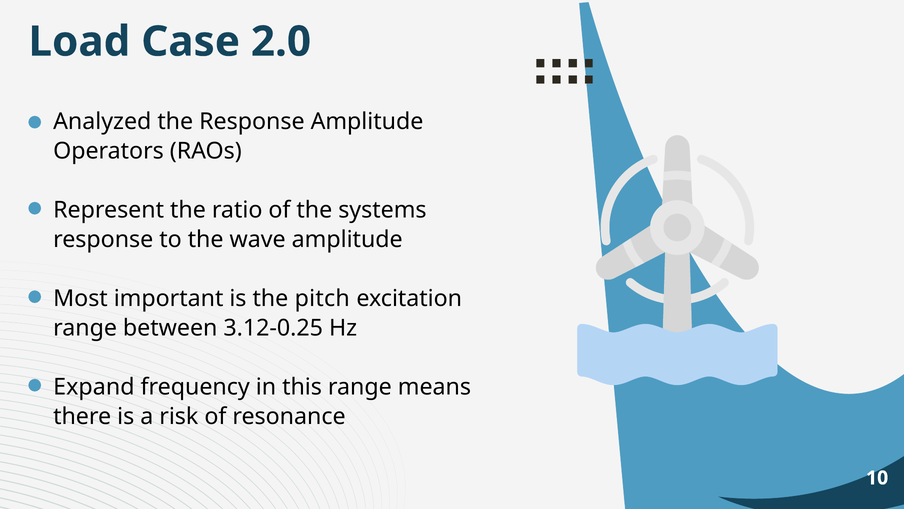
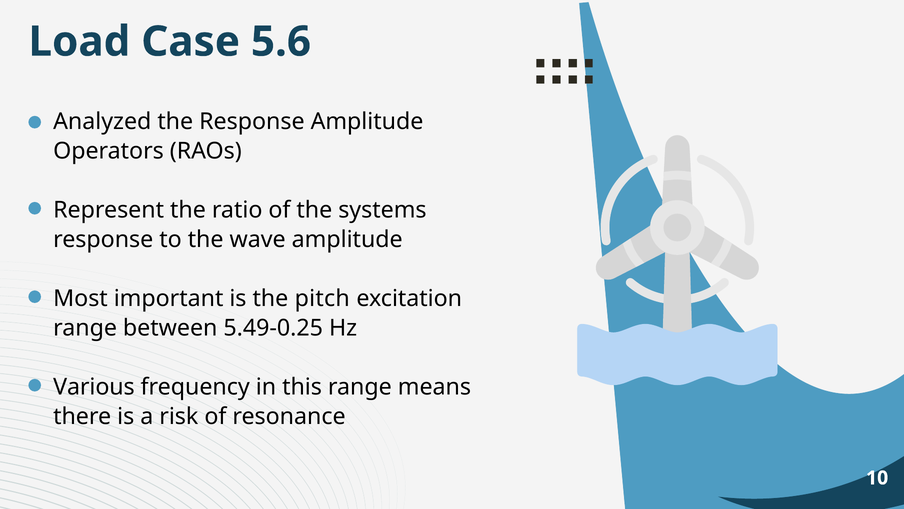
2.0: 2.0 -> 5.6
3.12-0.25: 3.12-0.25 -> 5.49-0.25
Expand: Expand -> Various
